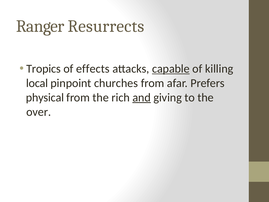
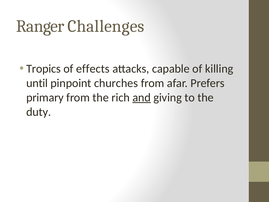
Resurrects: Resurrects -> Challenges
capable underline: present -> none
local: local -> until
physical: physical -> primary
over: over -> duty
